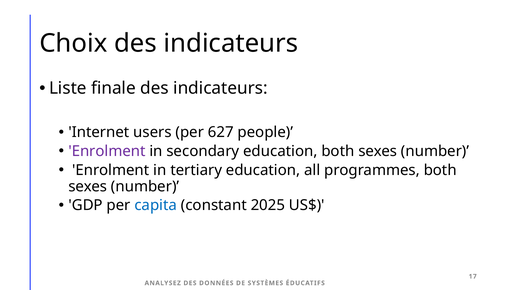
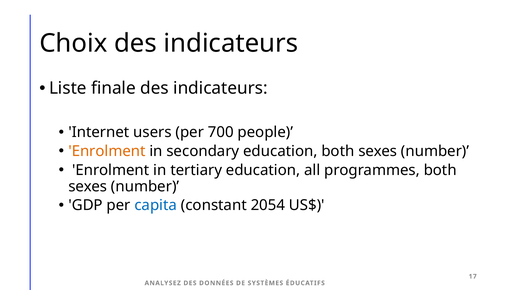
627: 627 -> 700
Enrolment at (107, 151) colour: purple -> orange
2025: 2025 -> 2054
